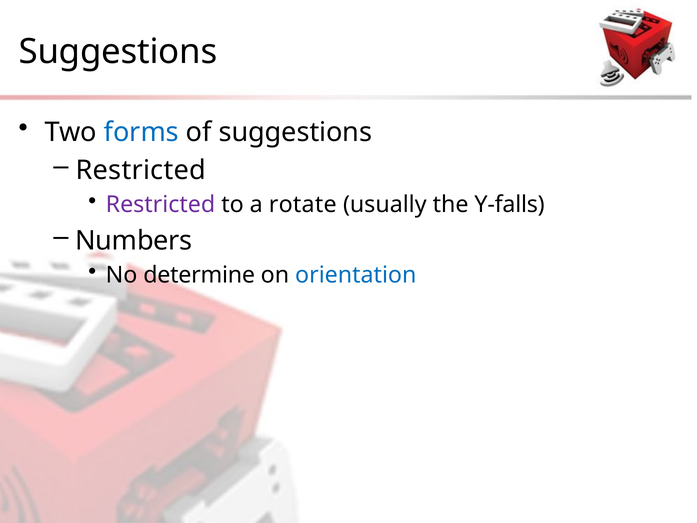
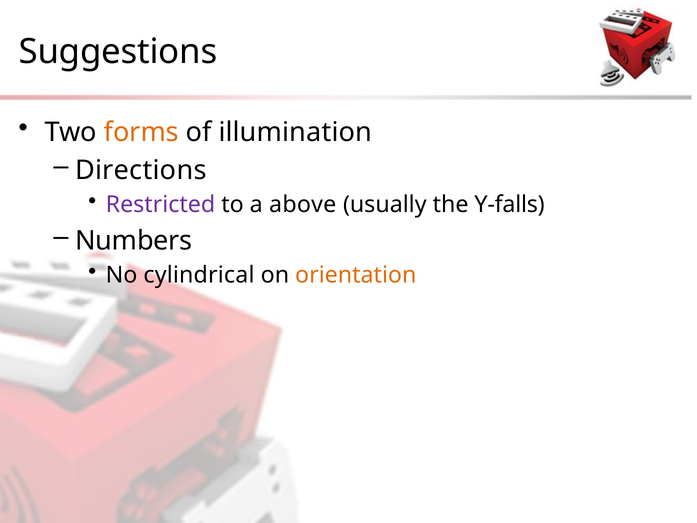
forms colour: blue -> orange
of suggestions: suggestions -> illumination
Restricted at (141, 170): Restricted -> Directions
rotate: rotate -> above
determine: determine -> cylindrical
orientation colour: blue -> orange
